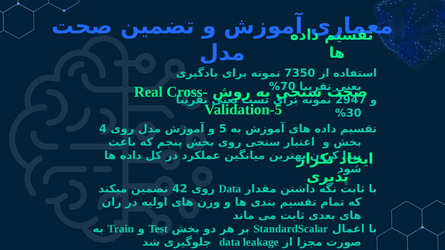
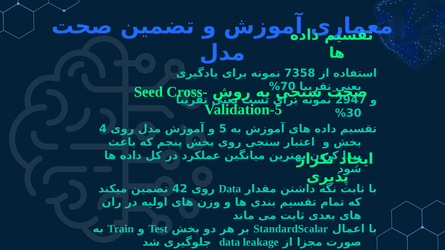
7350: 7350 -> 7358
Real: Real -> Seed
